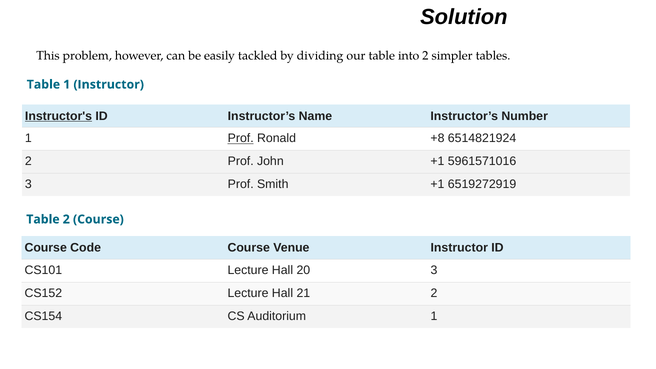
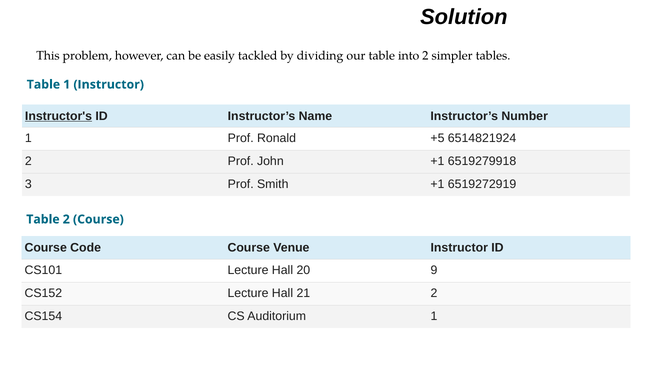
Prof at (241, 138) underline: present -> none
+8: +8 -> +5
5961571016: 5961571016 -> 6519279918
20 3: 3 -> 9
